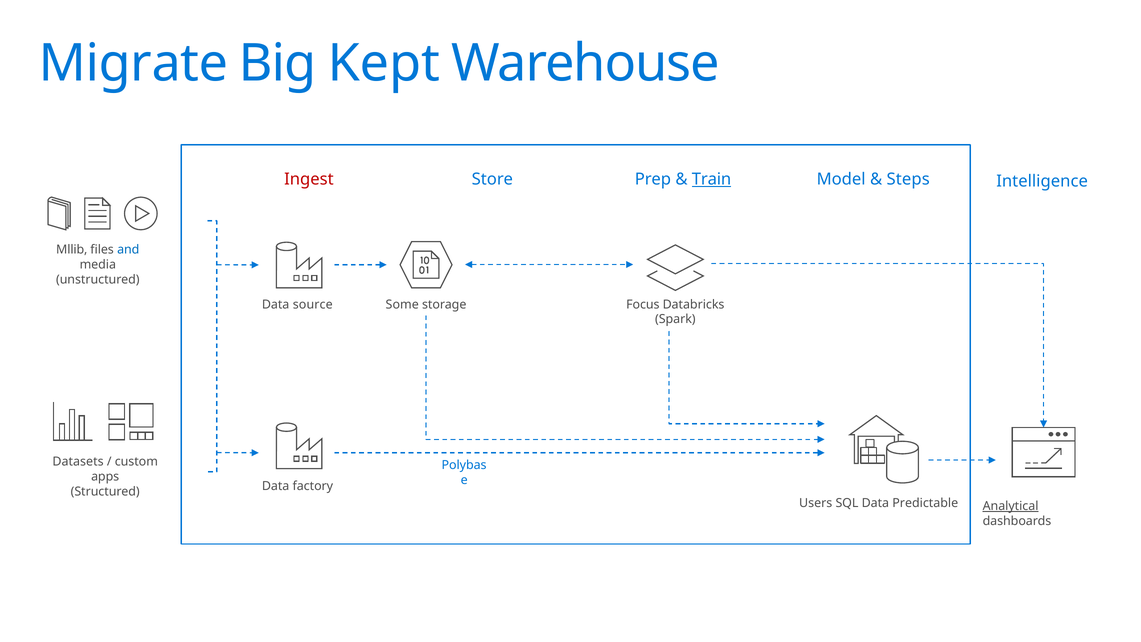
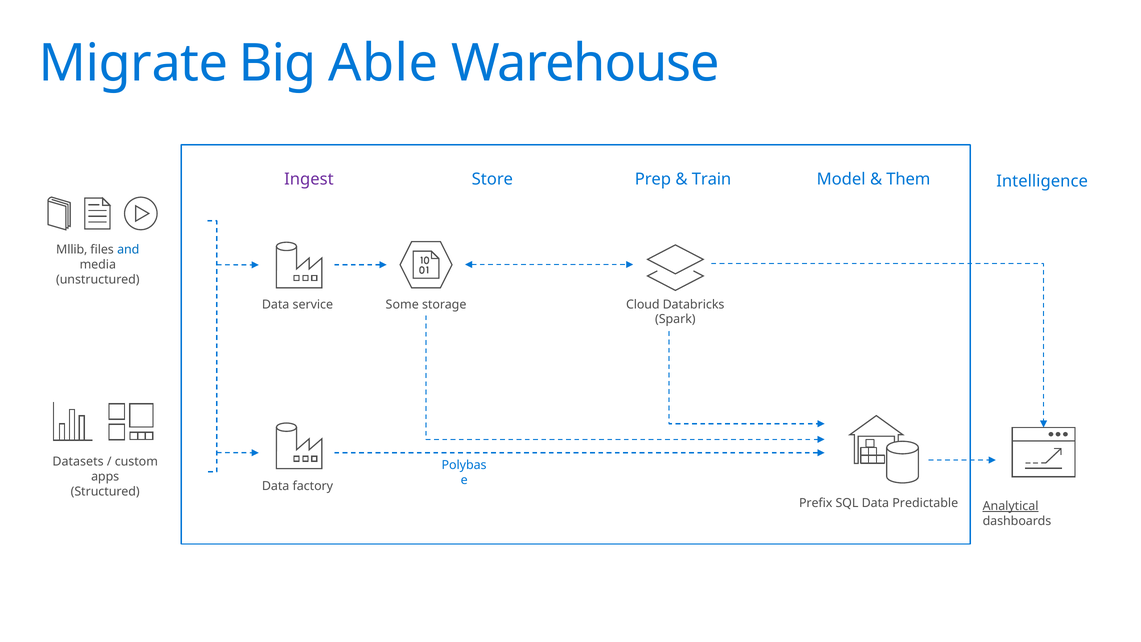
Kept: Kept -> Able
Ingest colour: red -> purple
Train underline: present -> none
Steps: Steps -> Them
source: source -> service
Focus: Focus -> Cloud
Users: Users -> Prefix
